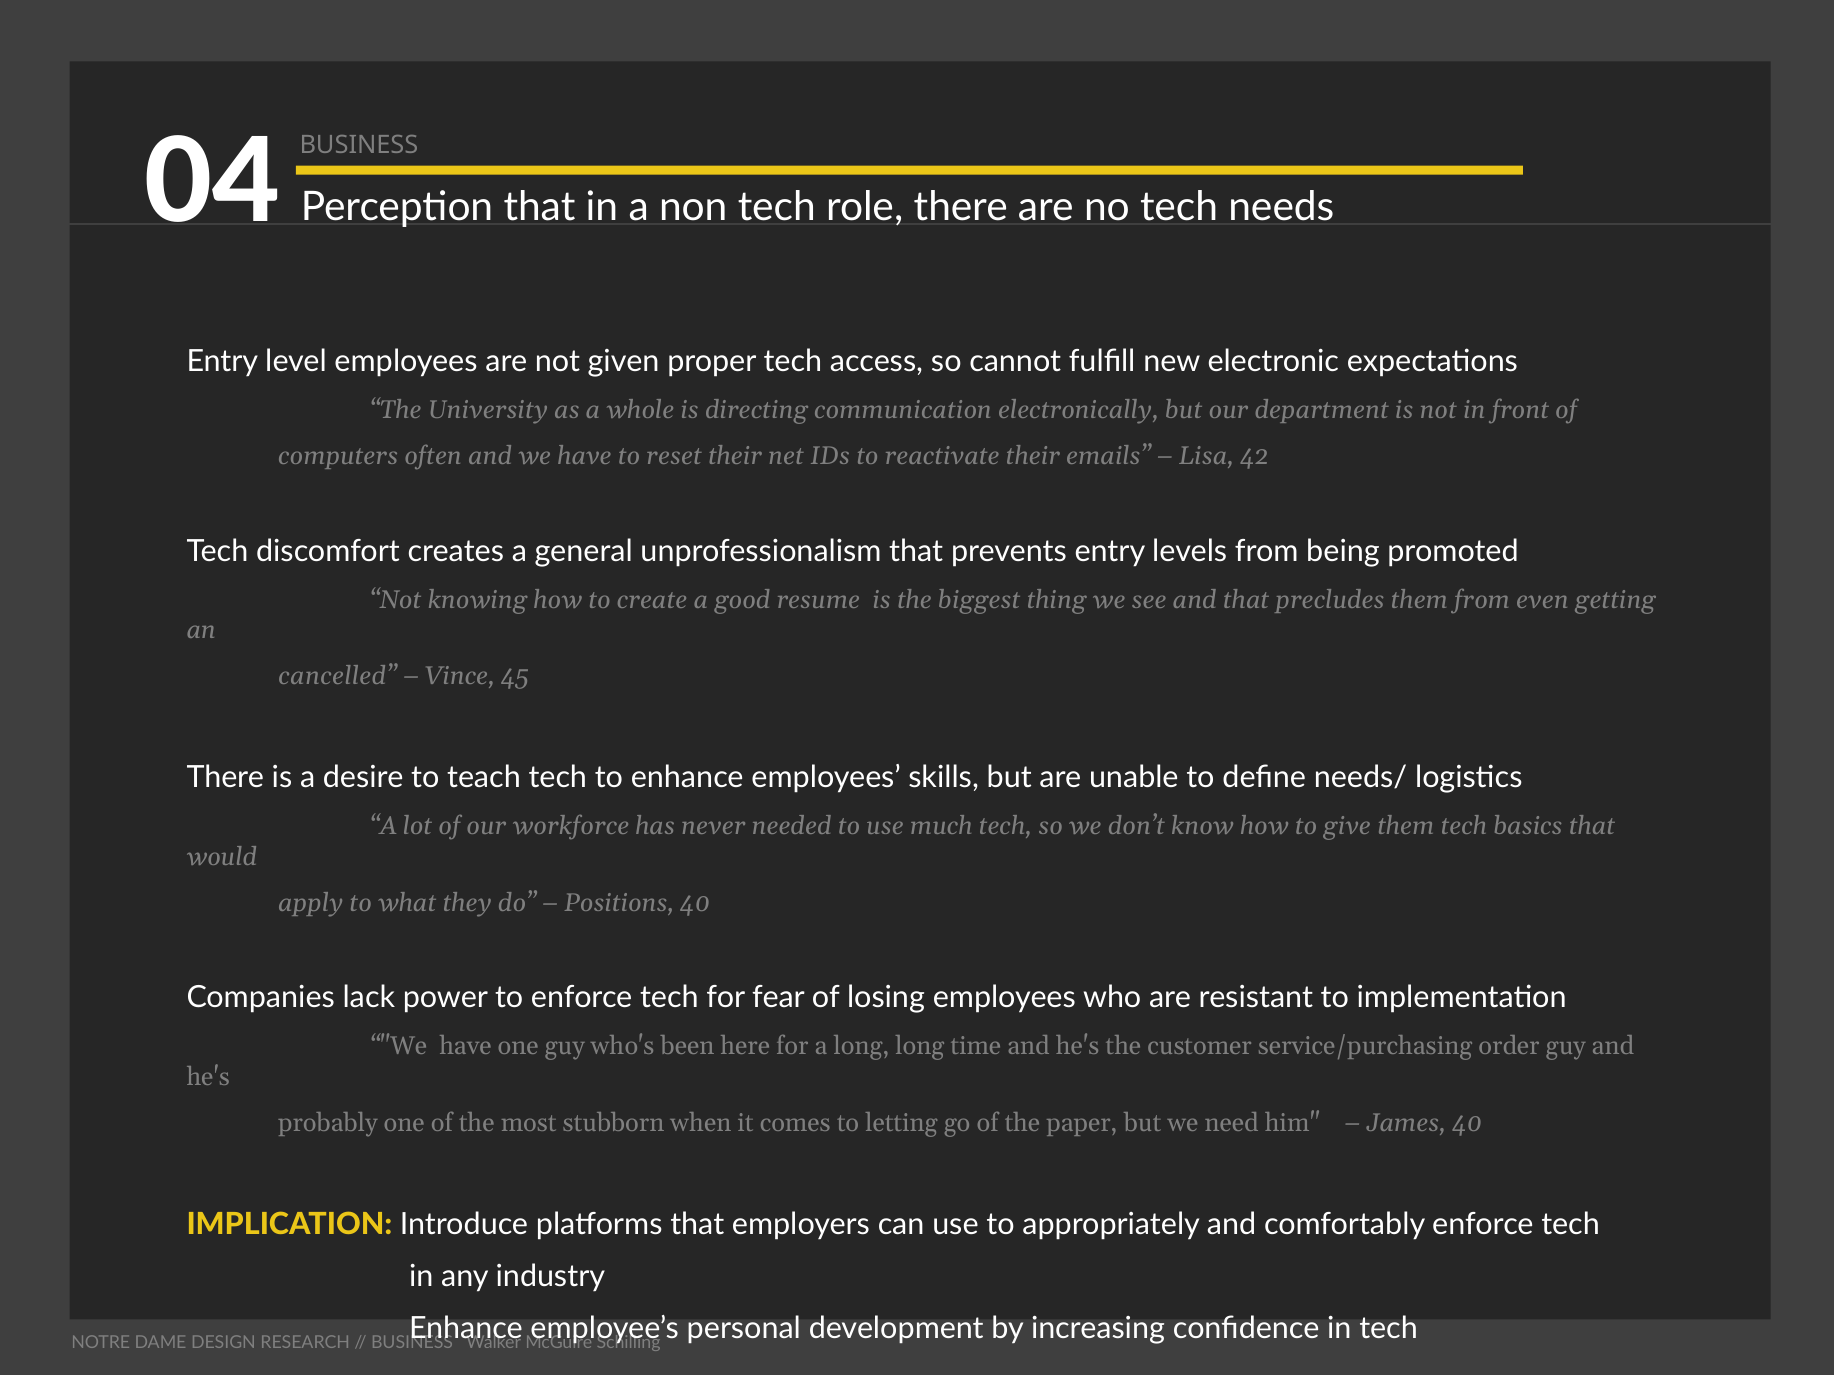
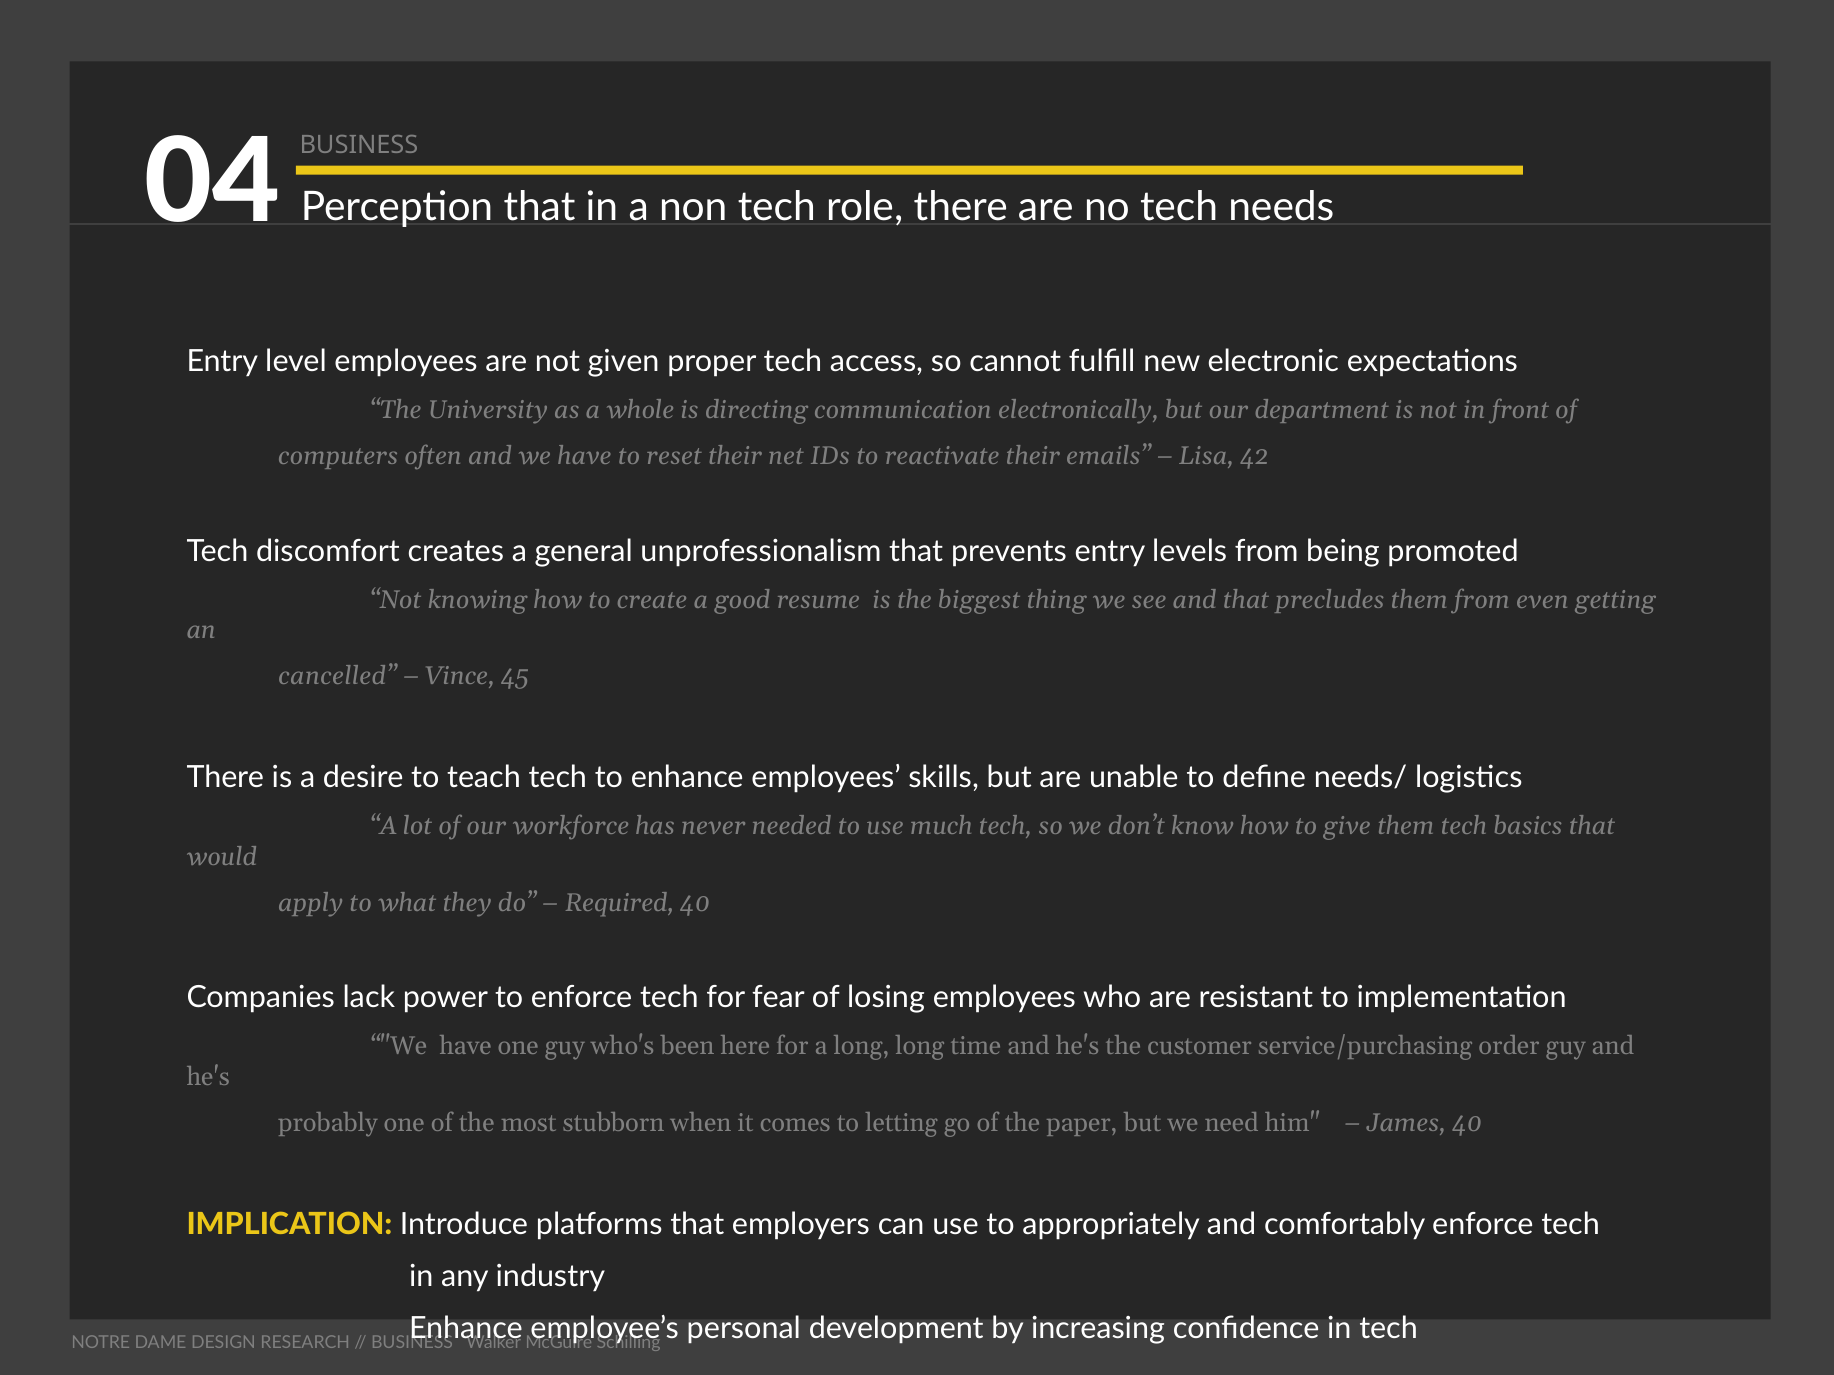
Positions: Positions -> Required
